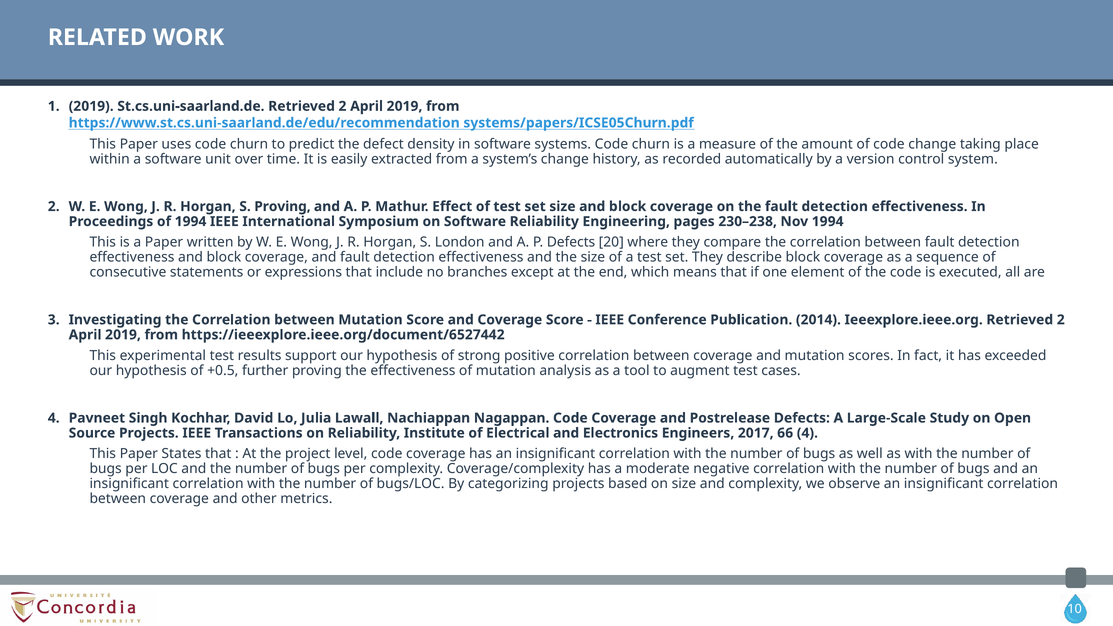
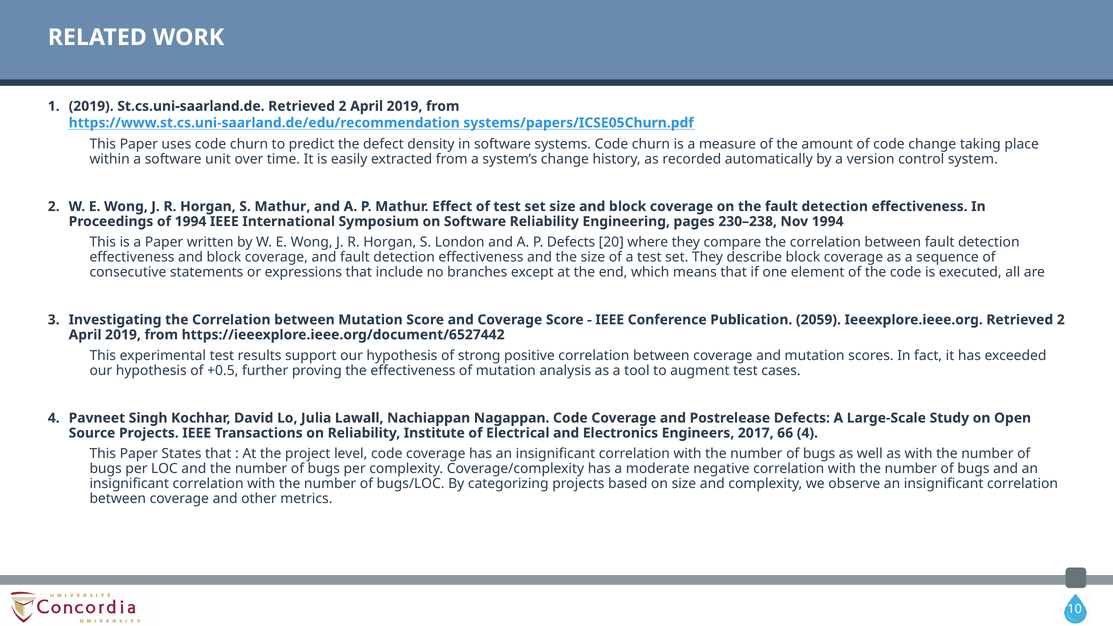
S Proving: Proving -> Mathur
2014: 2014 -> 2059
